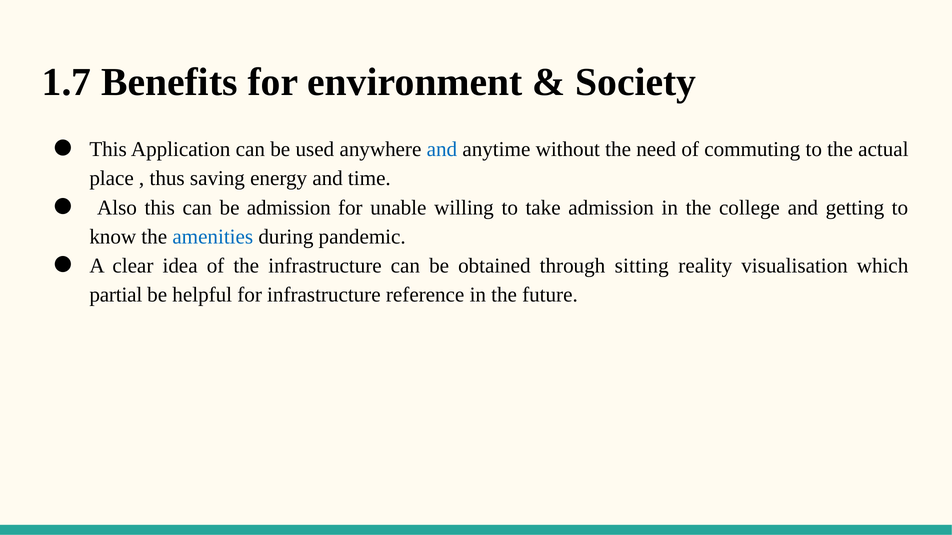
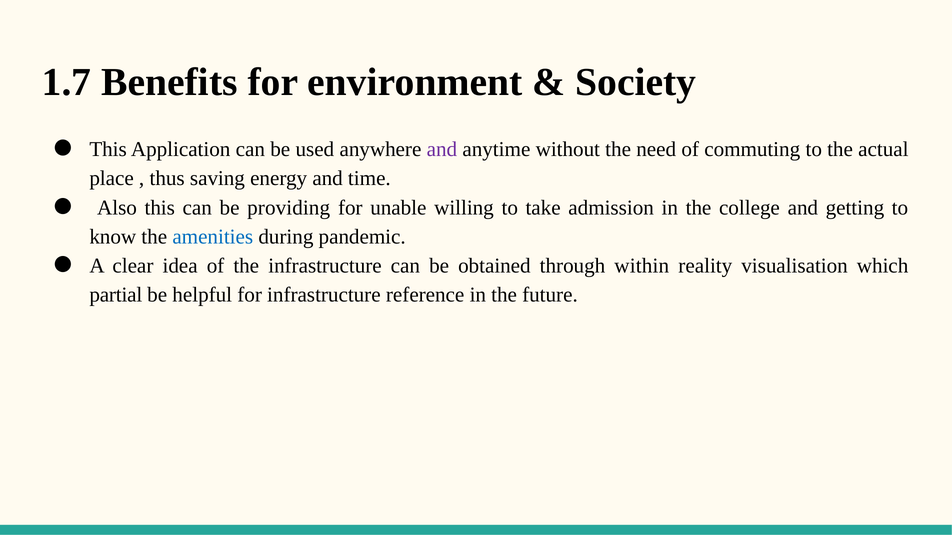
and at (442, 149) colour: blue -> purple
be admission: admission -> providing
sitting: sitting -> within
